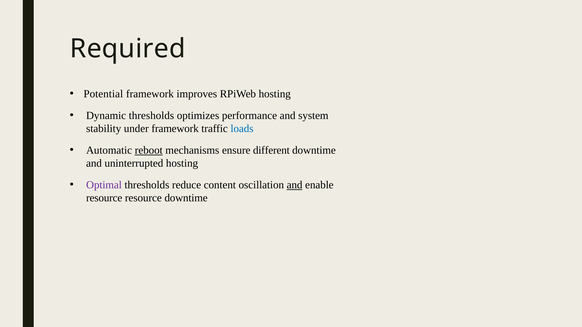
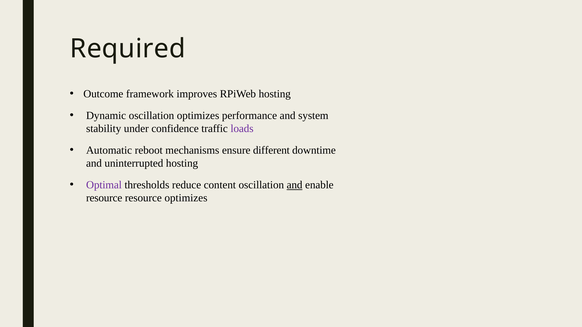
Potential: Potential -> Outcome
Dynamic thresholds: thresholds -> oscillation
under framework: framework -> confidence
loads colour: blue -> purple
reboot underline: present -> none
resource downtime: downtime -> optimizes
